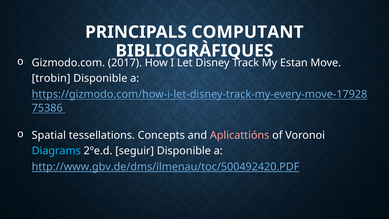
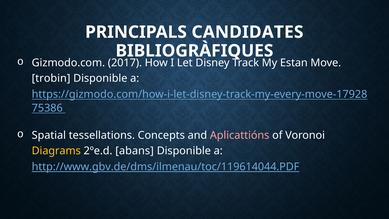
COMPUTANT: COMPUTANT -> CANDIDATES
Diagrams colour: light blue -> yellow
seguir: seguir -> abans
http://www.gbv.de/dms/ilmenau/toc/500492420.PDF: http://www.gbv.de/dms/ilmenau/toc/500492420.PDF -> http://www.gbv.de/dms/ilmenau/toc/119614044.PDF
